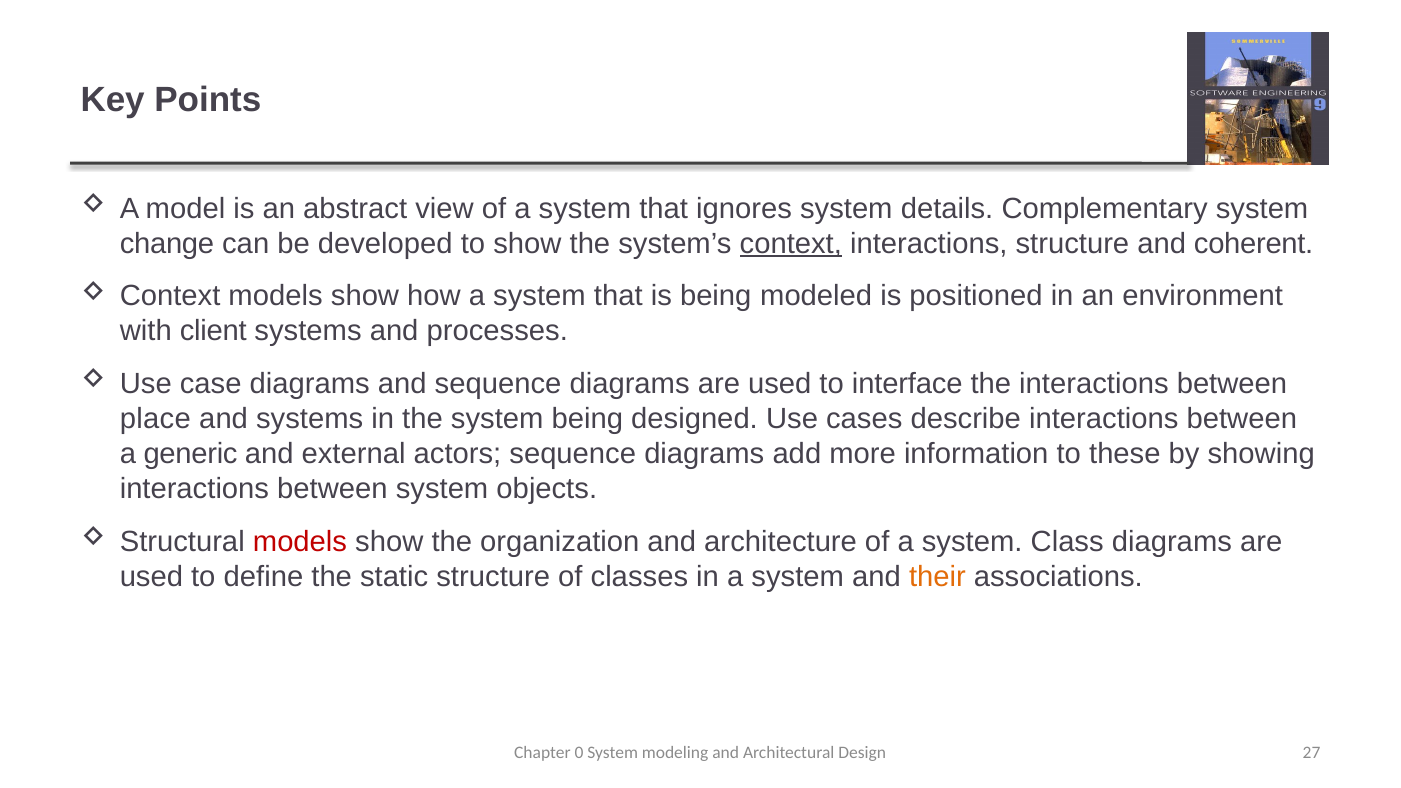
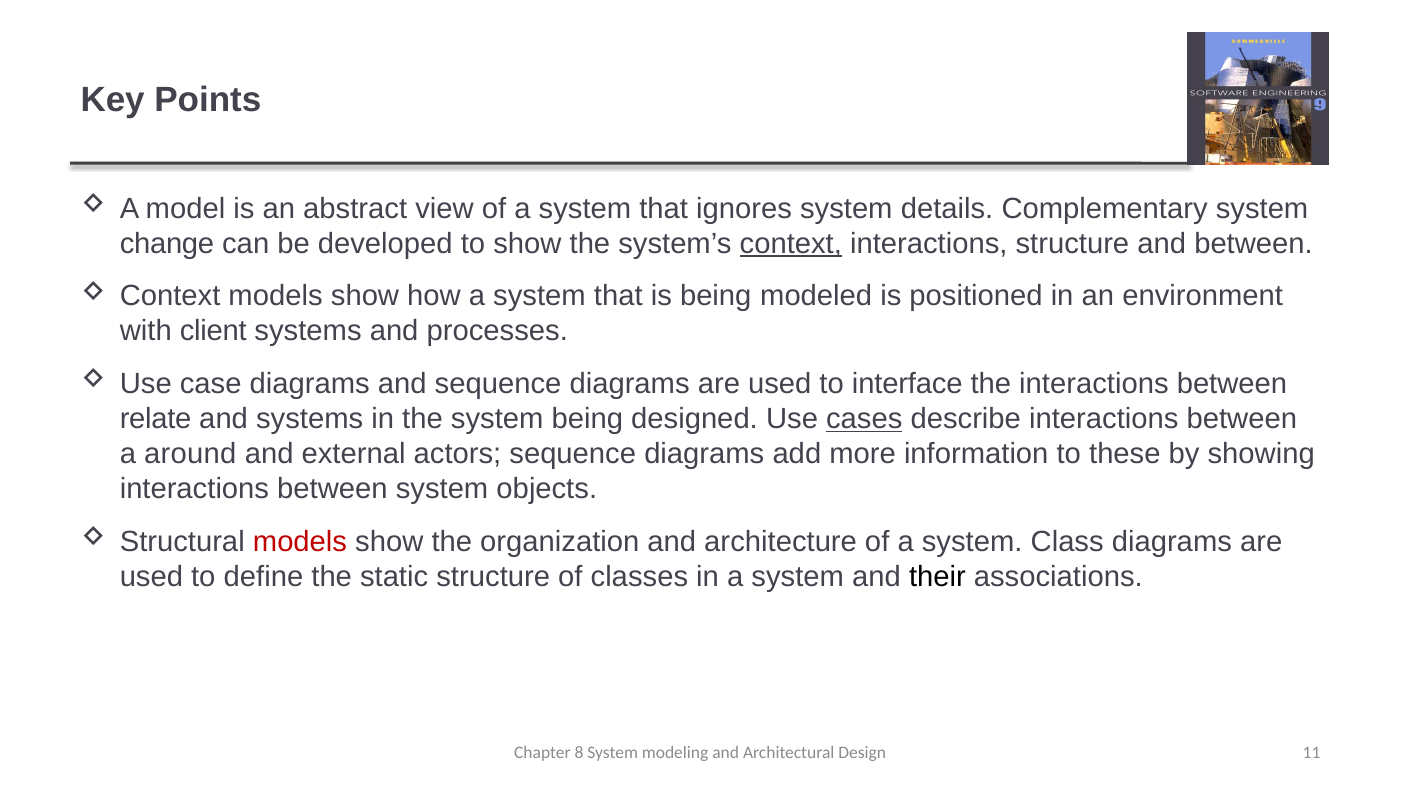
and coherent: coherent -> between
place: place -> relate
cases underline: none -> present
generic: generic -> around
their colour: orange -> black
0: 0 -> 8
27: 27 -> 11
